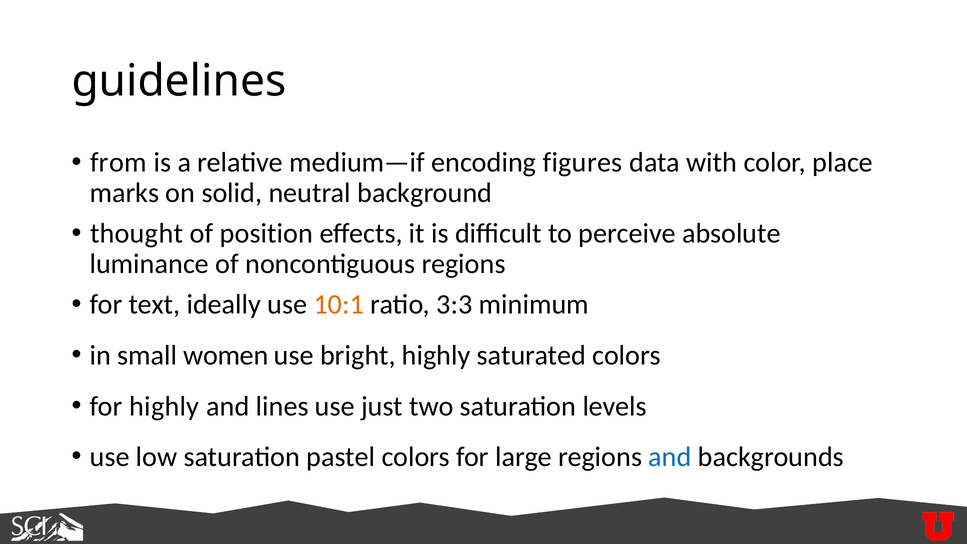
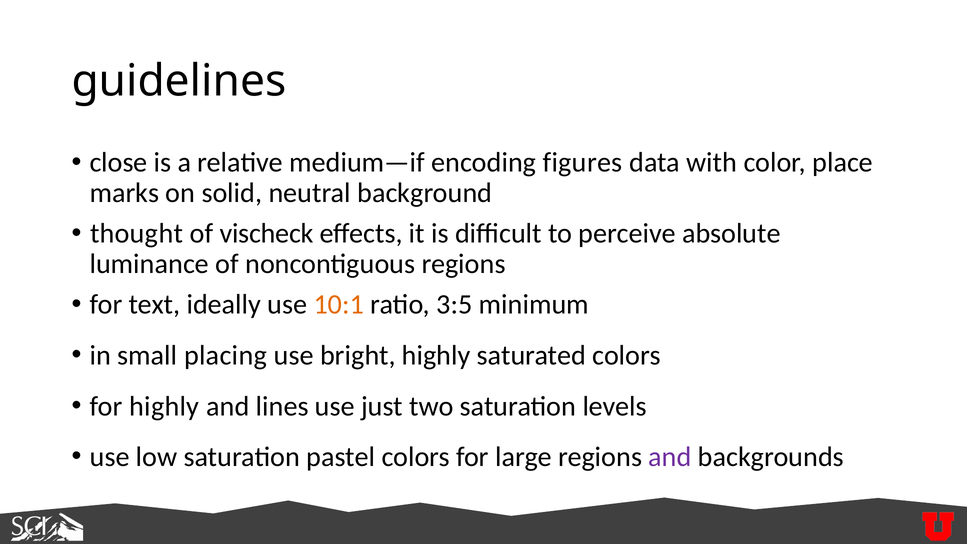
from: from -> close
position: position -> vischeck
3:3: 3:3 -> 3:5
women: women -> placing
and at (670, 457) colour: blue -> purple
